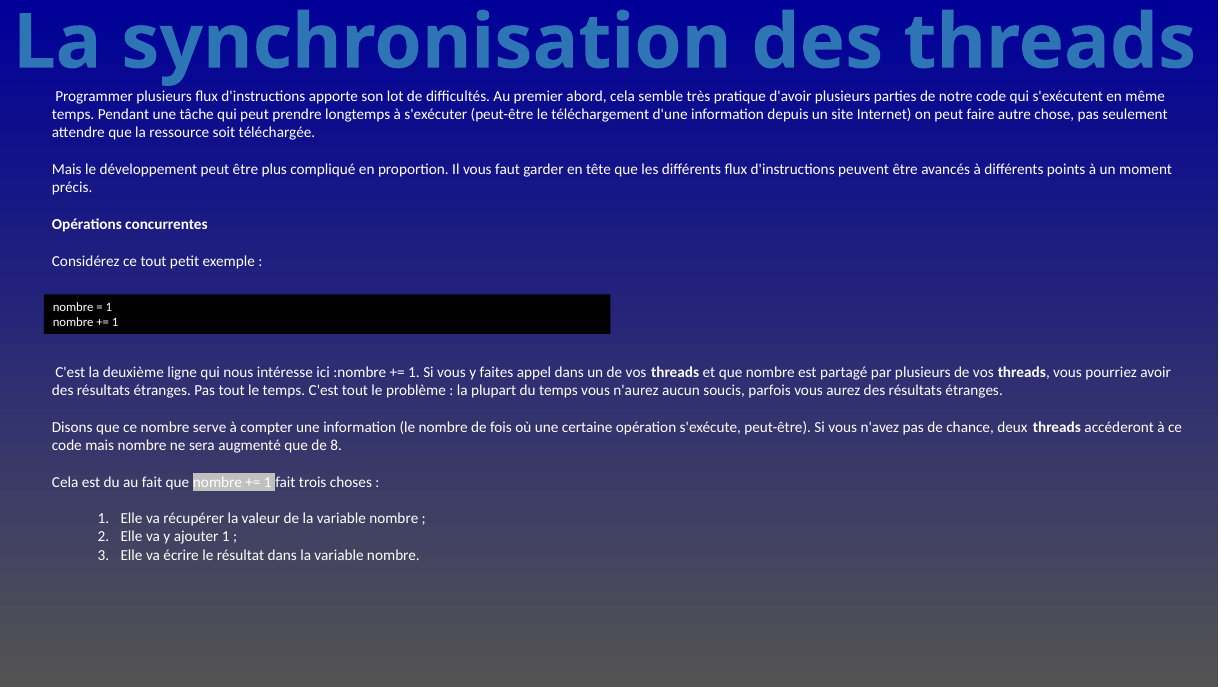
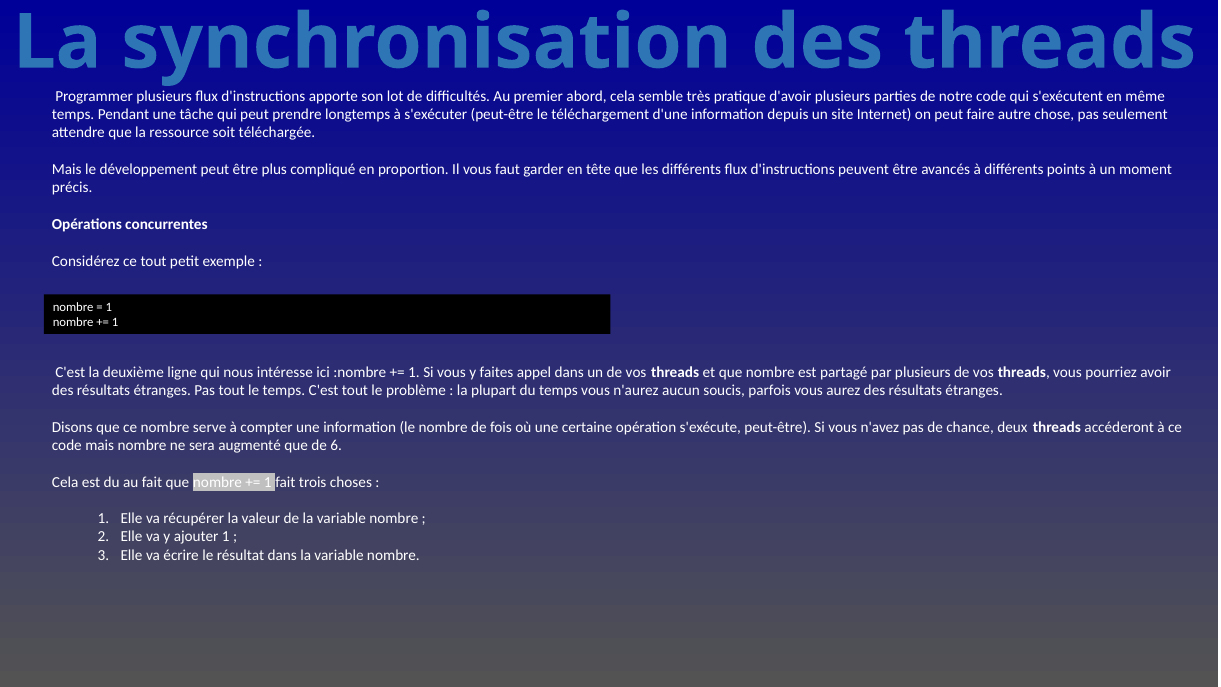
8: 8 -> 6
